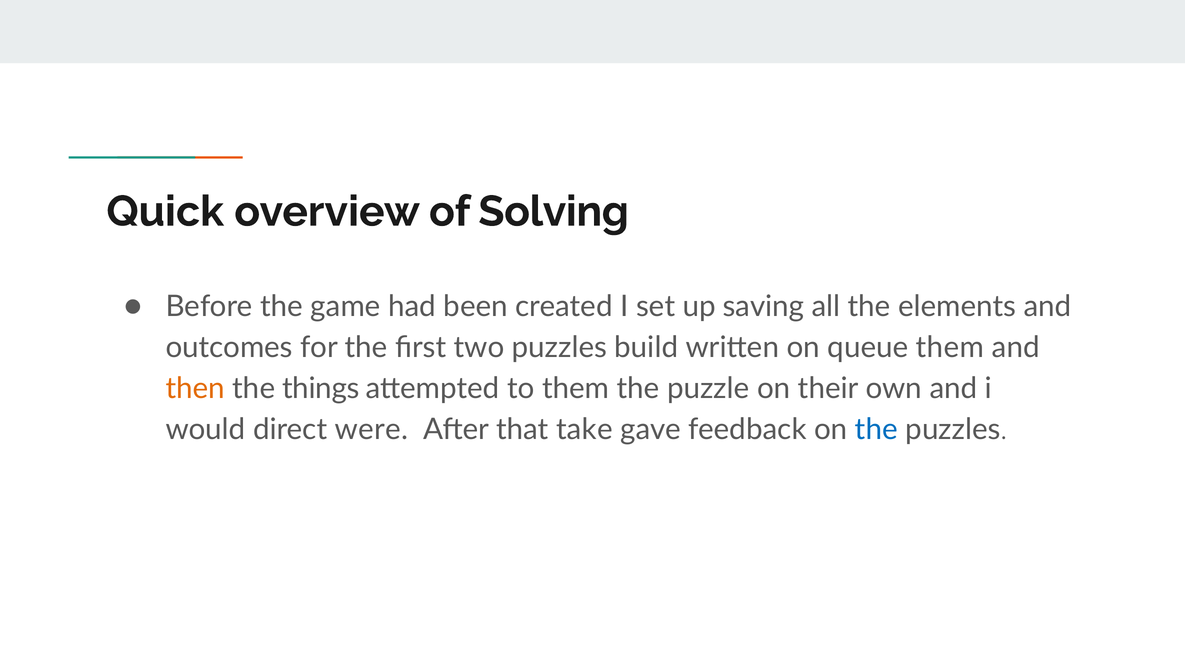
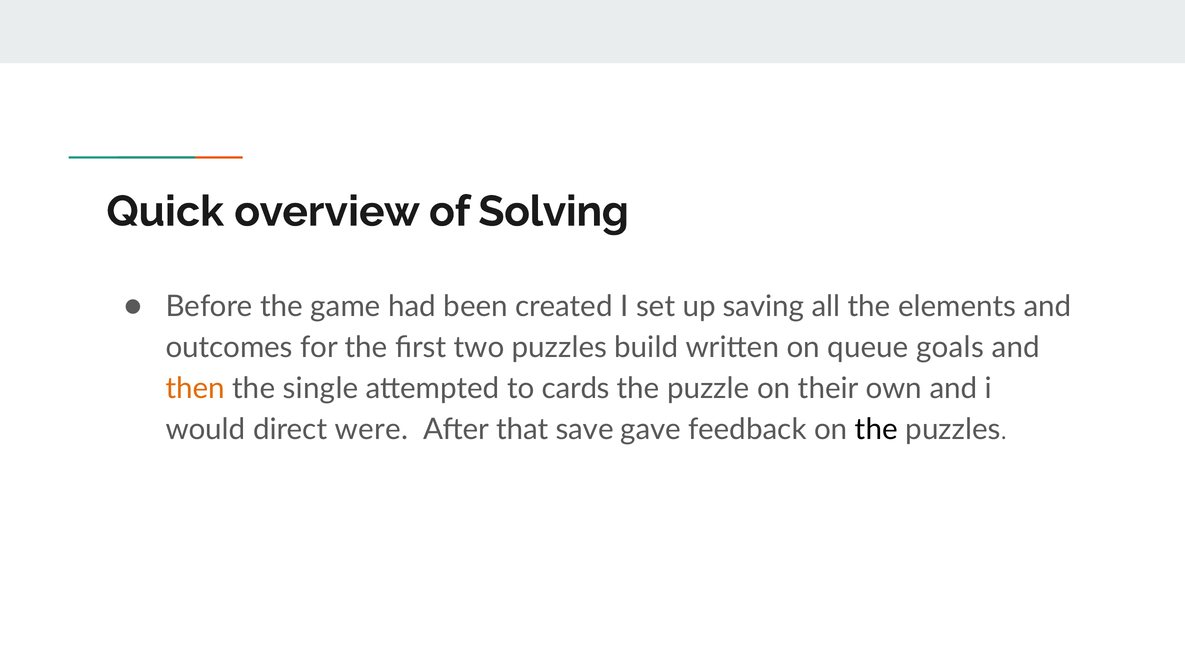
queue them: them -> goals
things: things -> single
to them: them -> cards
take: take -> save
the at (876, 429) colour: blue -> black
